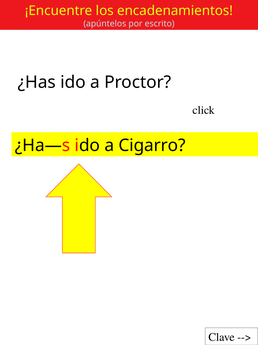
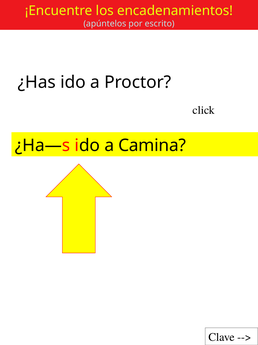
Cigarro: Cigarro -> Camina
